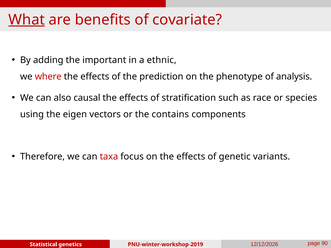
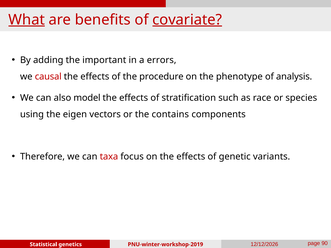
covariate underline: none -> present
ethnic: ethnic -> errors
where: where -> causal
prediction: prediction -> procedure
causal: causal -> model
